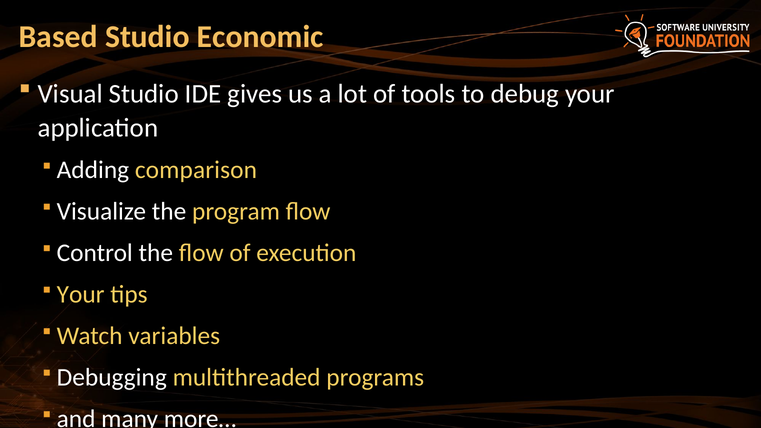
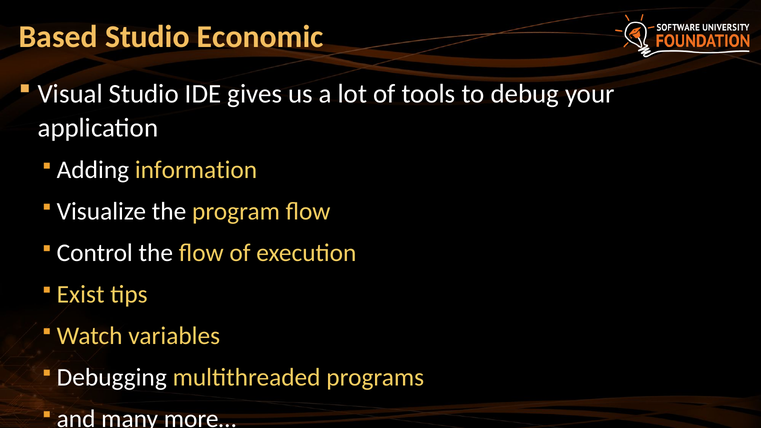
comparison: comparison -> information
Your at (81, 295): Your -> Exist
